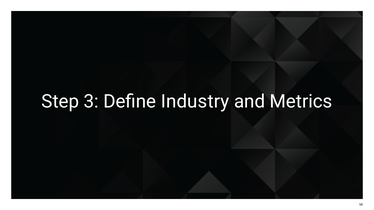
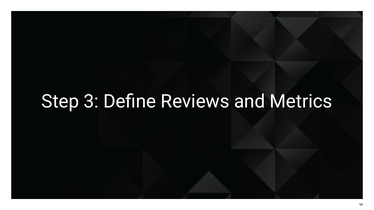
Industry: Industry -> Reviews
